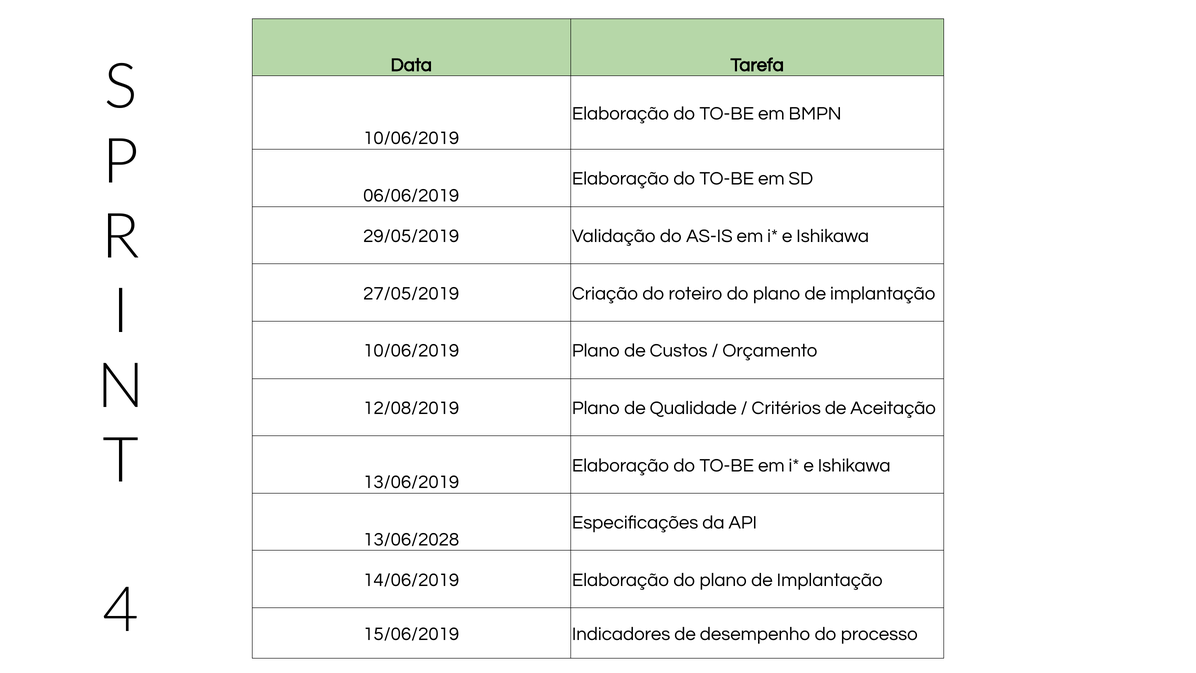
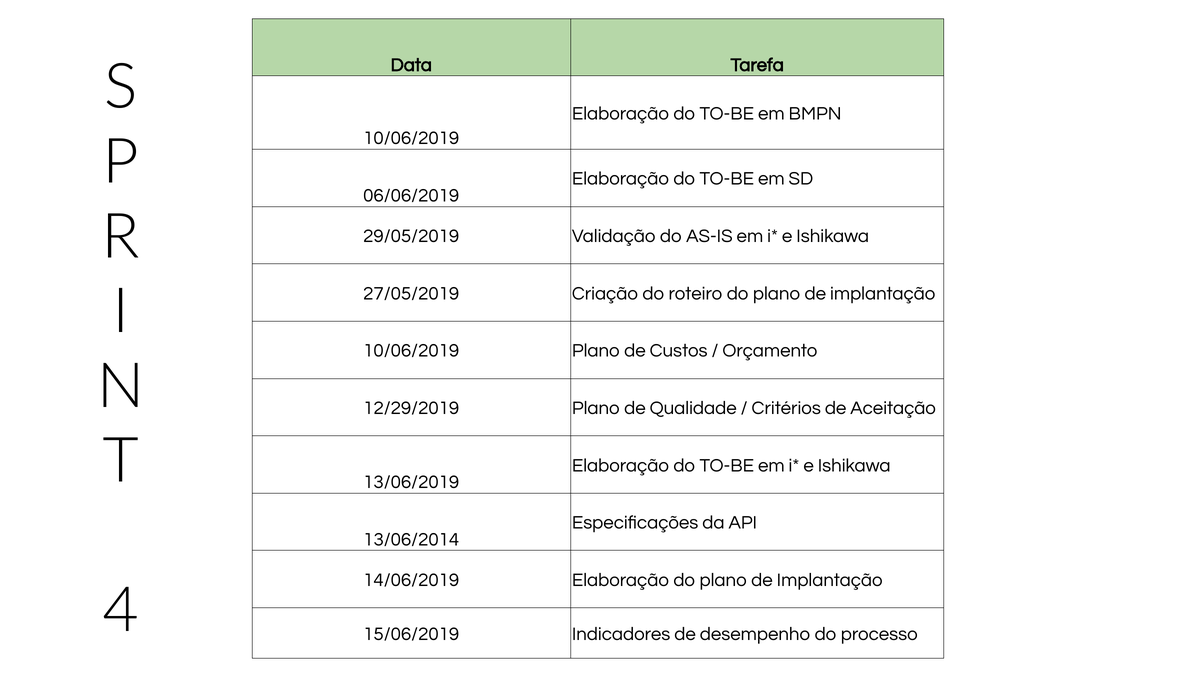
12/08/2019: 12/08/2019 -> 12/29/2019
13/06/2028: 13/06/2028 -> 13/06/2014
